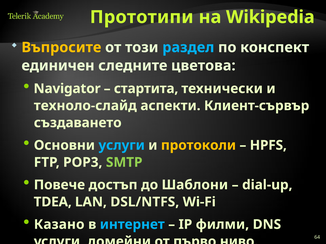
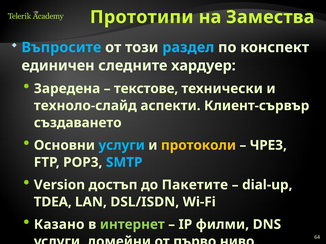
Wikipedia: Wikipedia -> Замества
Въпросите colour: yellow -> light blue
цветова: цветова -> хардуер
Navigator: Navigator -> Заредена
стартита: стартита -> текстове
HPFS: HPFS -> ЧРЕЗ
SMTP colour: light green -> light blue
Повече: Повече -> Version
Шаблони: Шаблони -> Пакетите
DSL/NTFS: DSL/NTFS -> DSL/ISDN
интернет colour: light blue -> light green
